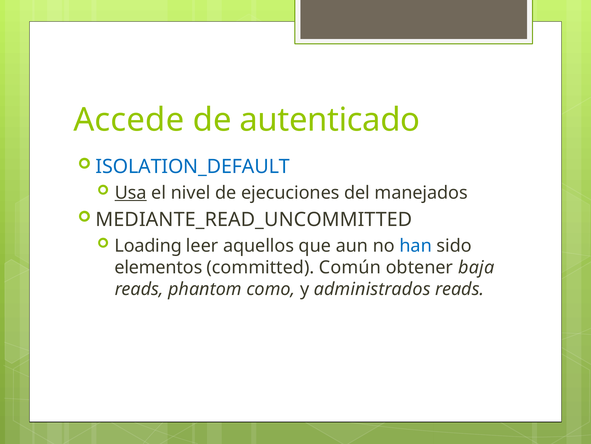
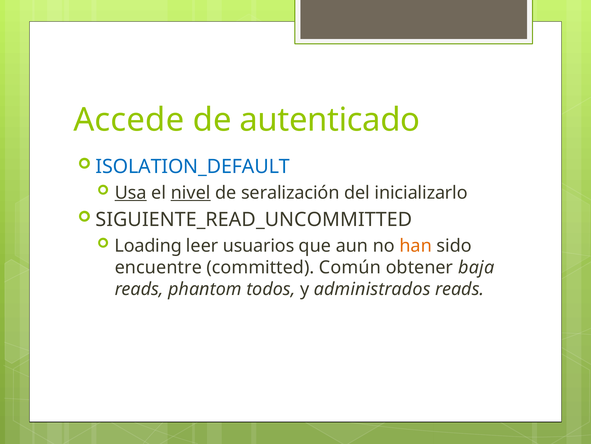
nivel underline: none -> present
ejecuciones: ejecuciones -> seralización
manejados: manejados -> inicializarlo
MEDIANTE_READ_UNCOMMITTED: MEDIANTE_READ_UNCOMMITTED -> SIGUIENTE_READ_UNCOMMITTED
aquellos: aquellos -> usuarios
han colour: blue -> orange
elementos: elementos -> encuentre
como: como -> todos
